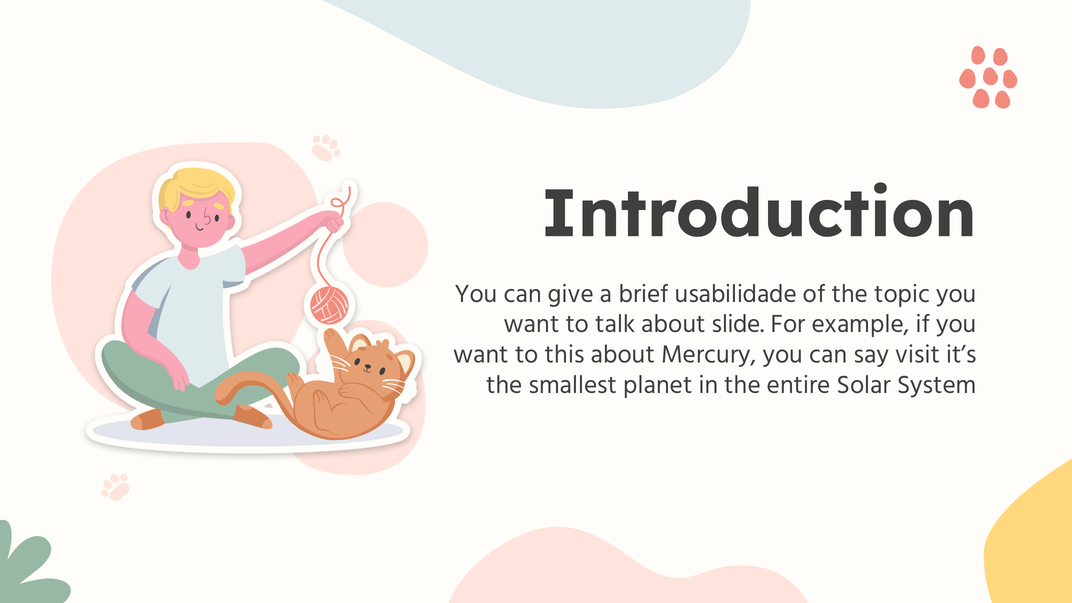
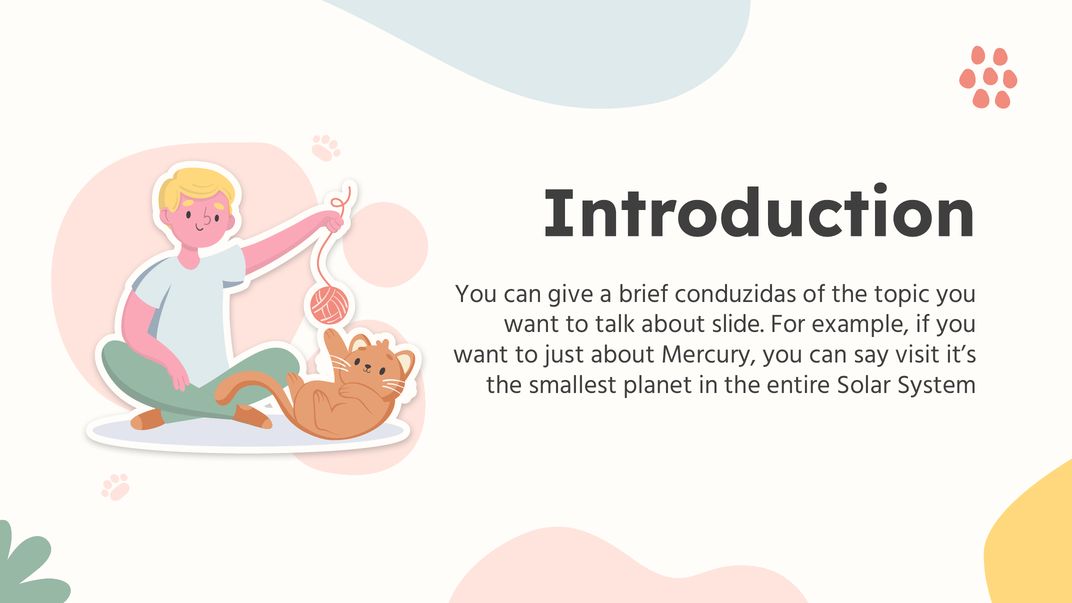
usabilidade: usabilidade -> conduzidas
this: this -> just
